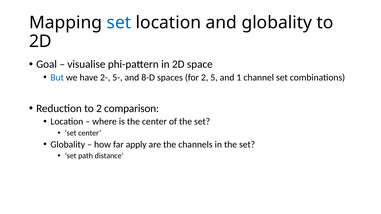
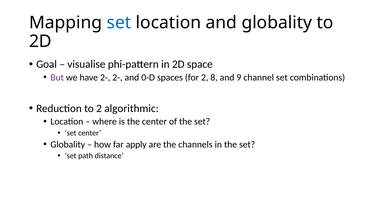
But colour: blue -> purple
2- 5-: 5- -> 2-
8-D: 8-D -> 0-D
5: 5 -> 8
1: 1 -> 9
comparison: comparison -> algorithmic
